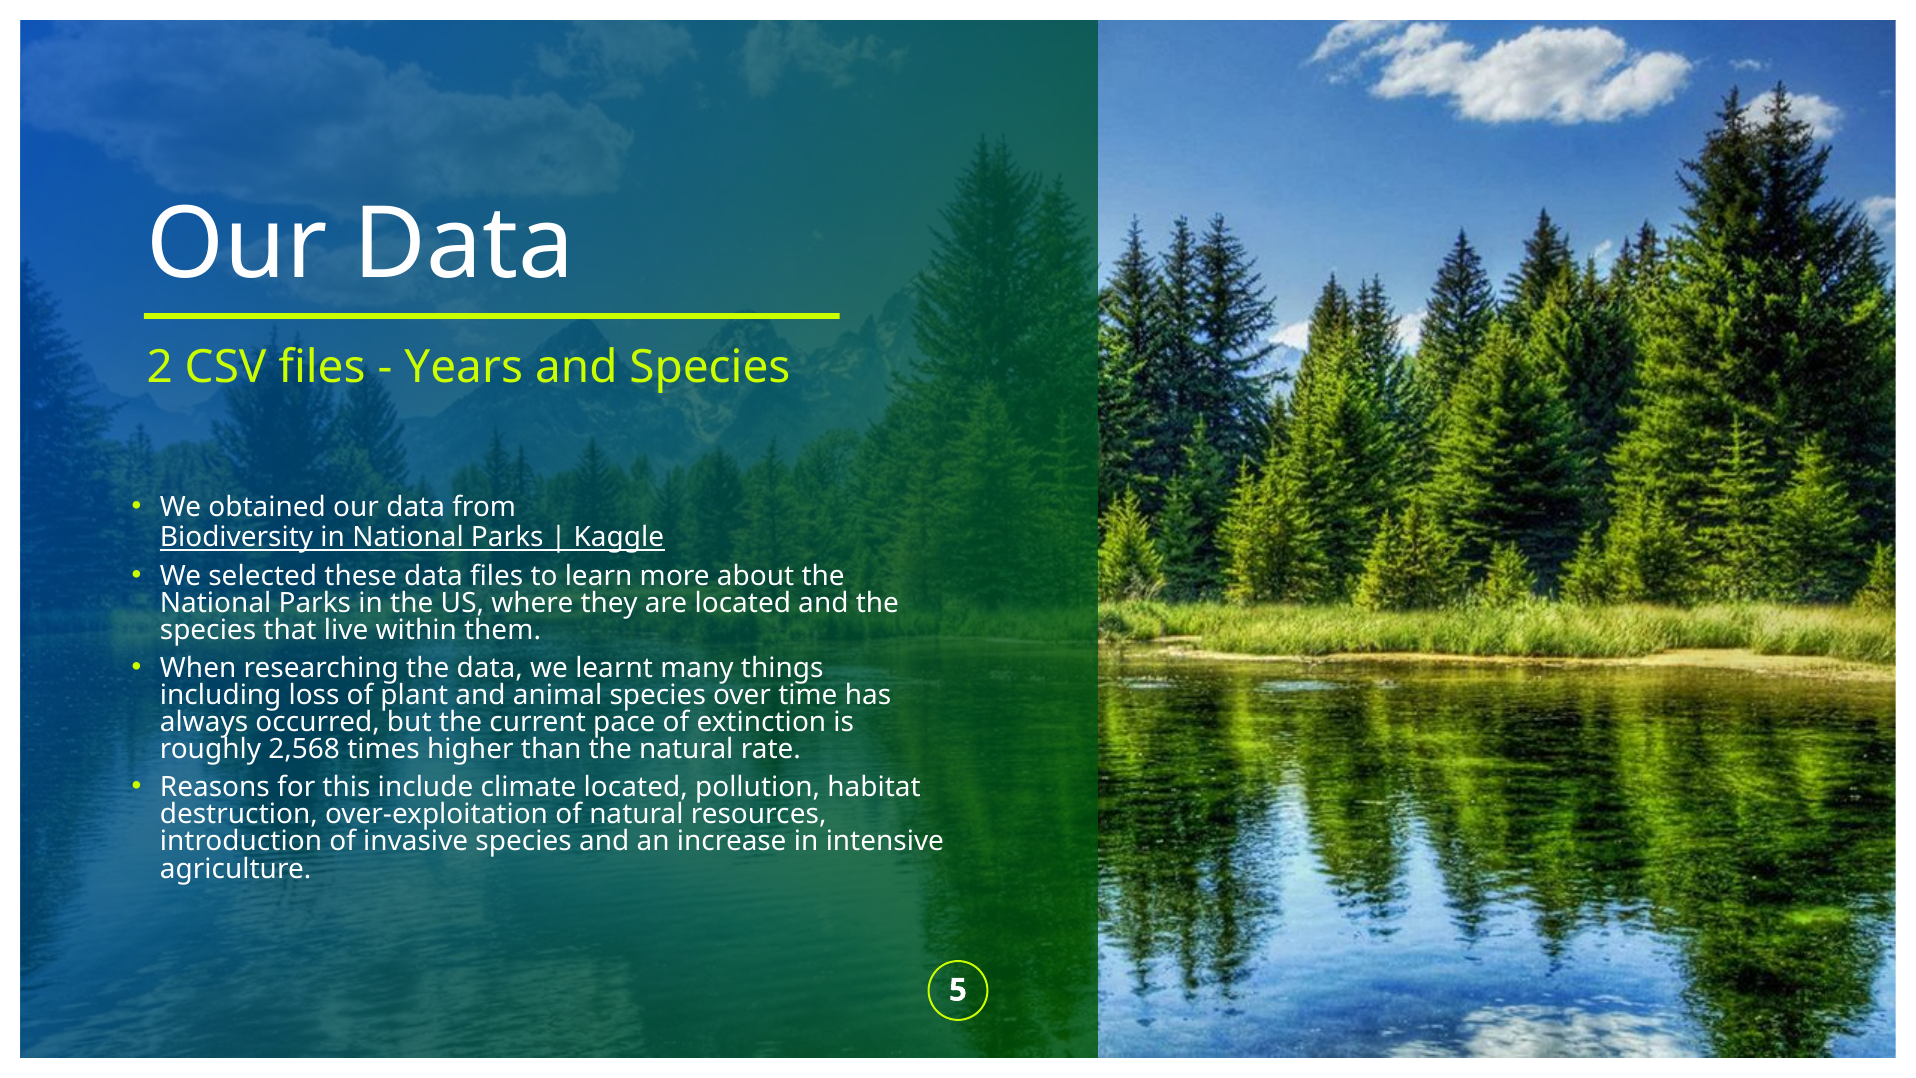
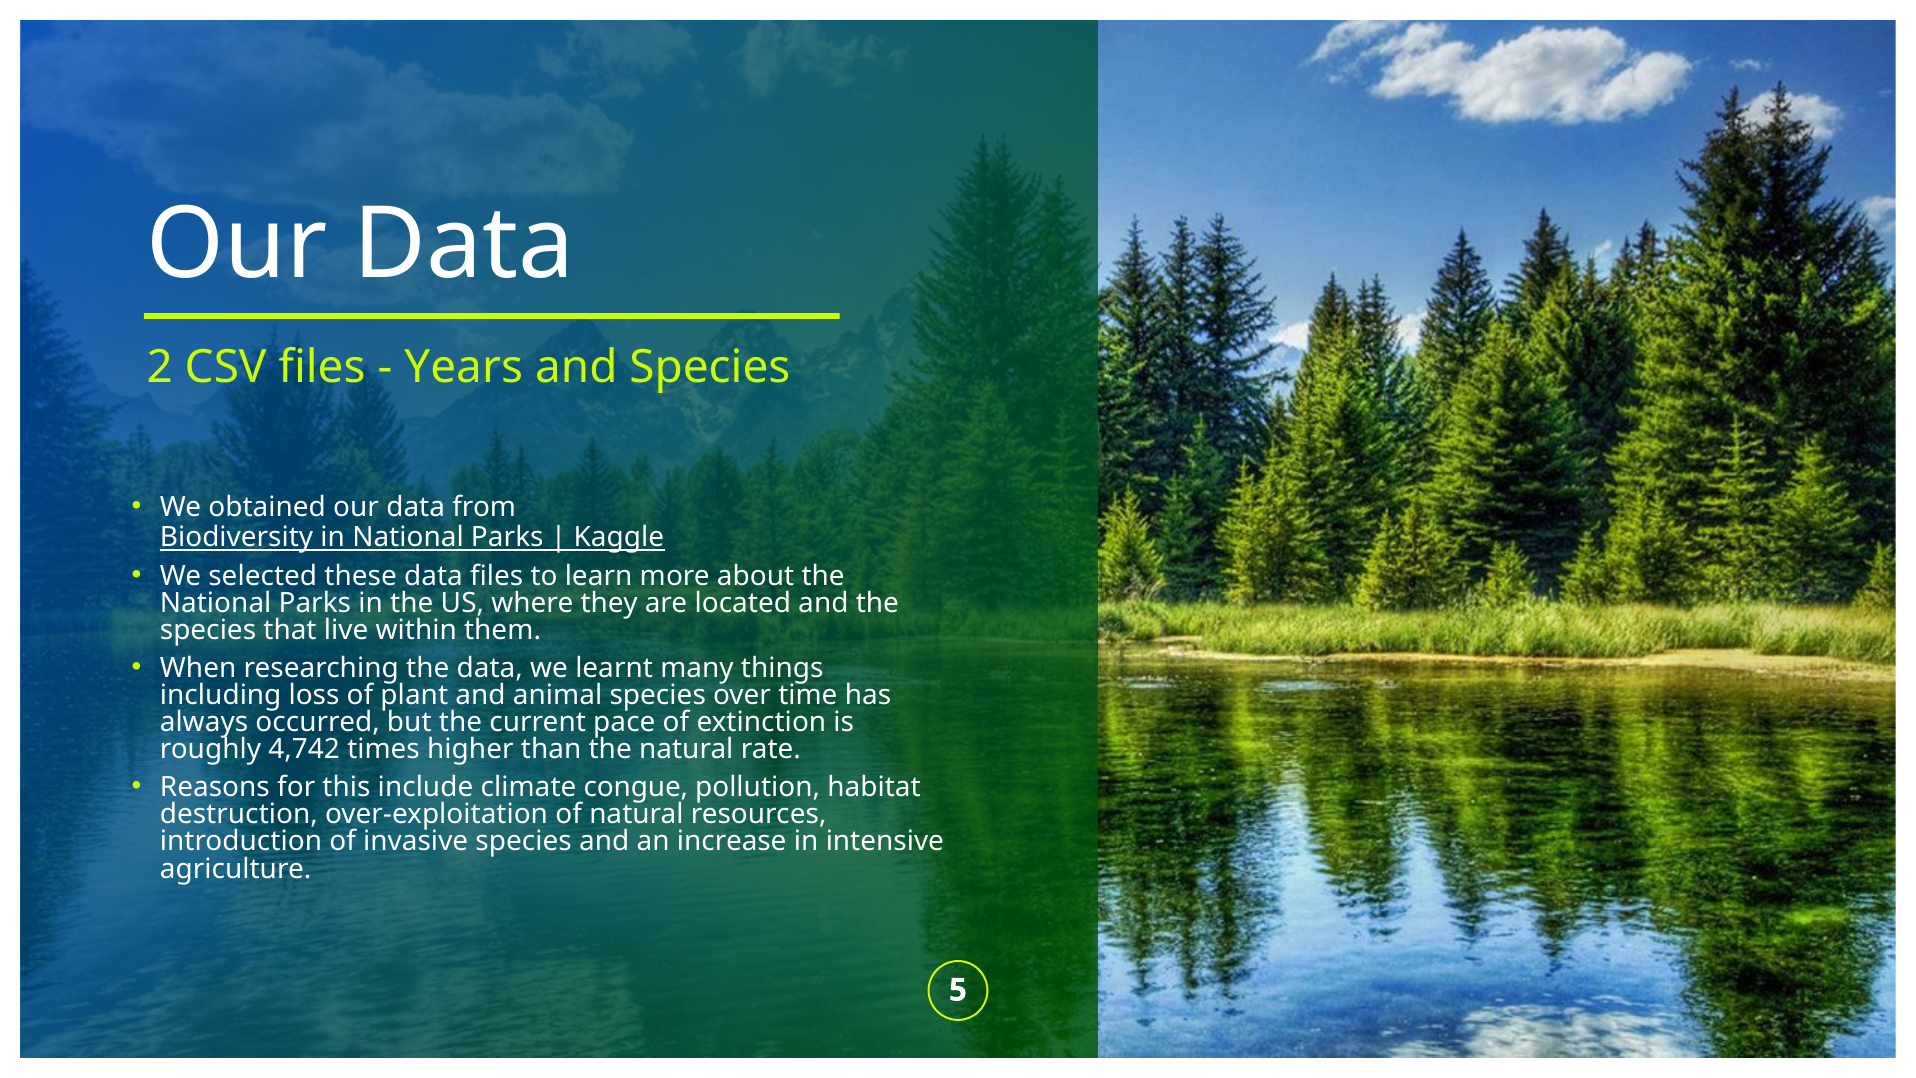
2,568: 2,568 -> 4,742
climate located: located -> congue
